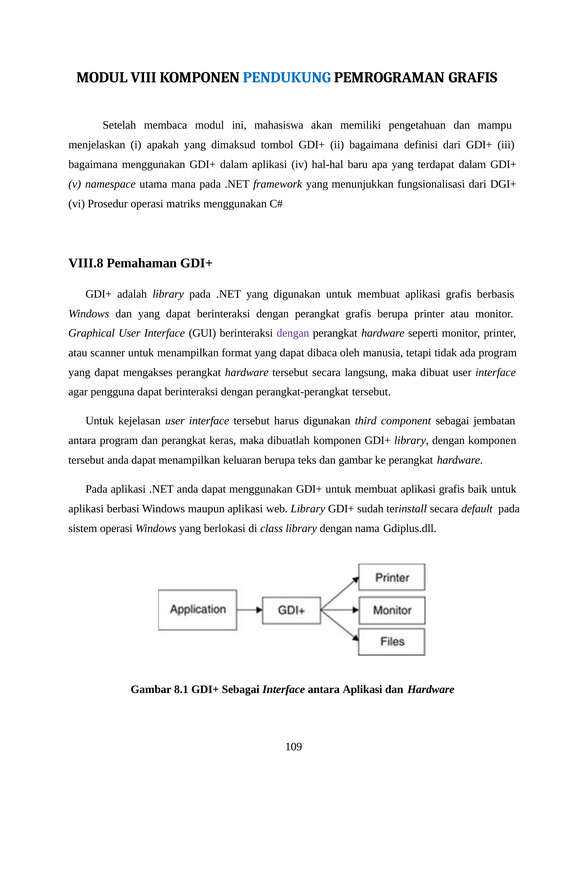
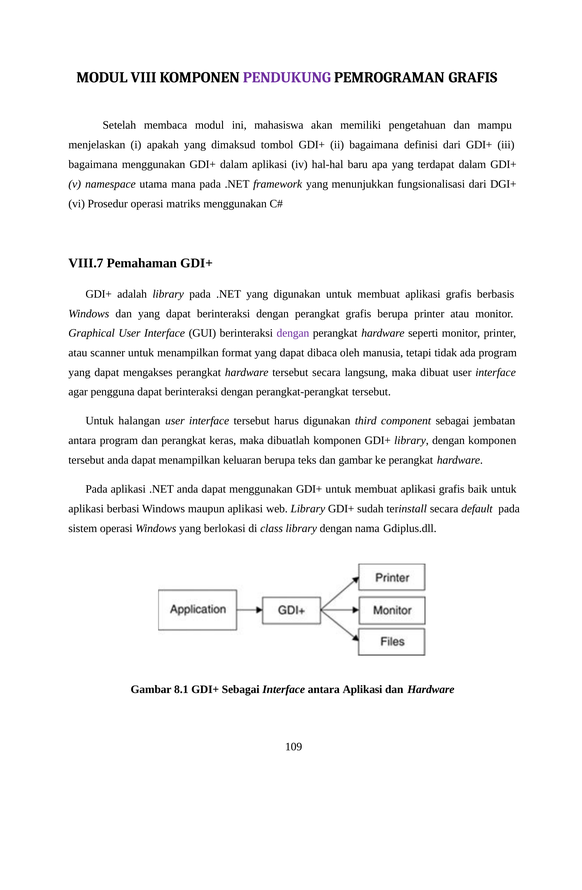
PENDUKUNG colour: blue -> purple
VIII.8: VIII.8 -> VIII.7
kejelasan: kejelasan -> halangan
